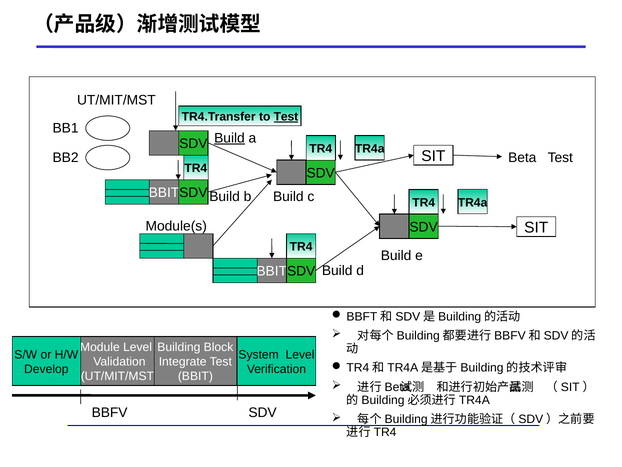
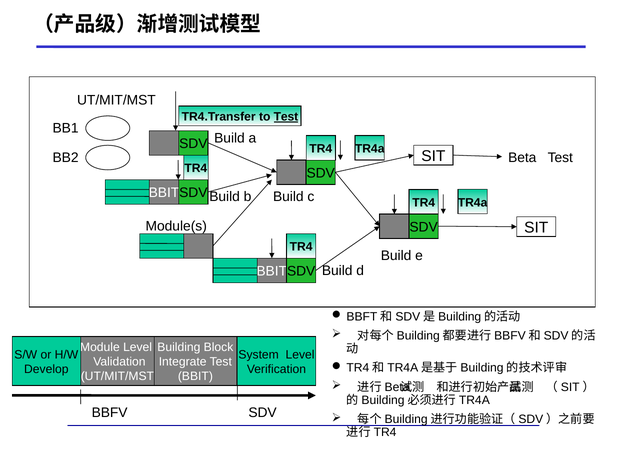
Build at (229, 138) underline: present -> none
